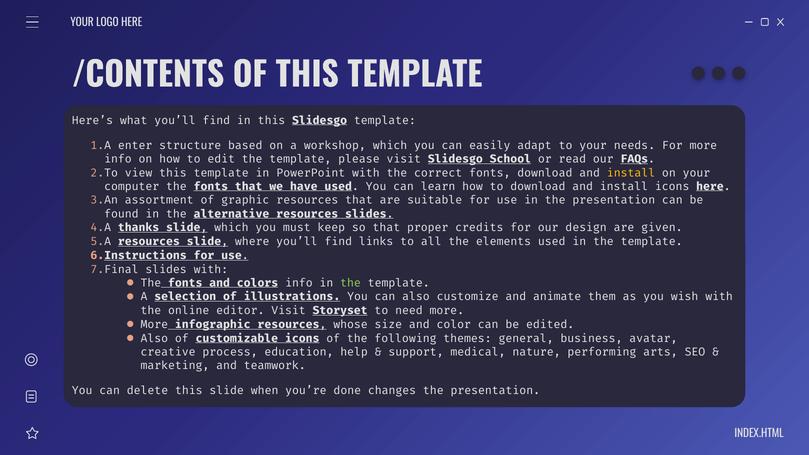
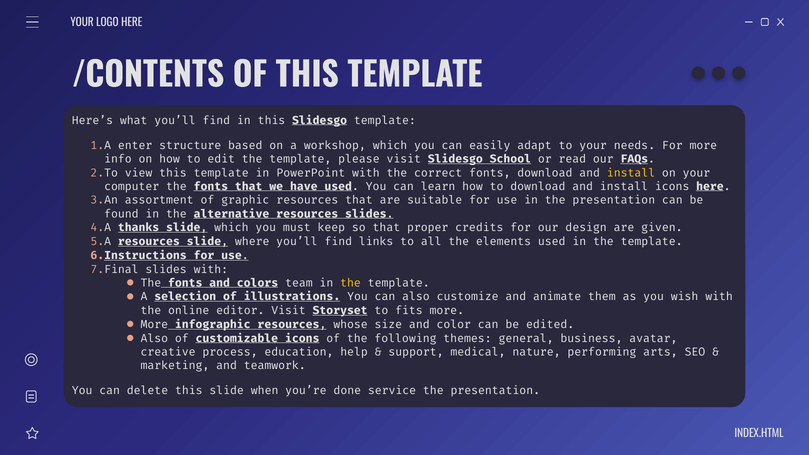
colors info: info -> team
the at (350, 283) colour: light green -> yellow
need: need -> fits
changes: changes -> service
